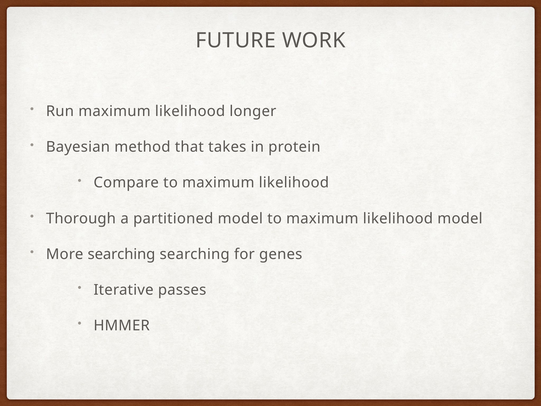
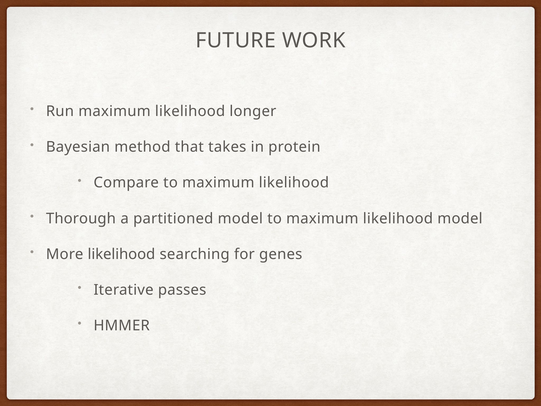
More searching: searching -> likelihood
